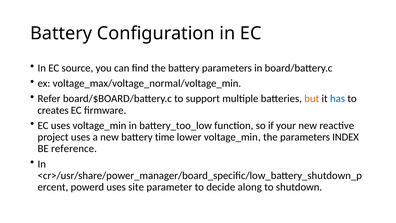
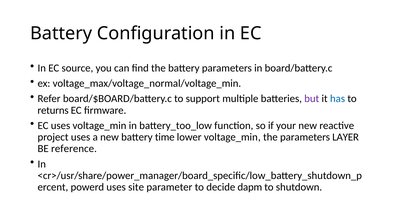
but colour: orange -> purple
creates: creates -> returns
INDEX: INDEX -> LAYER
along: along -> dapm
